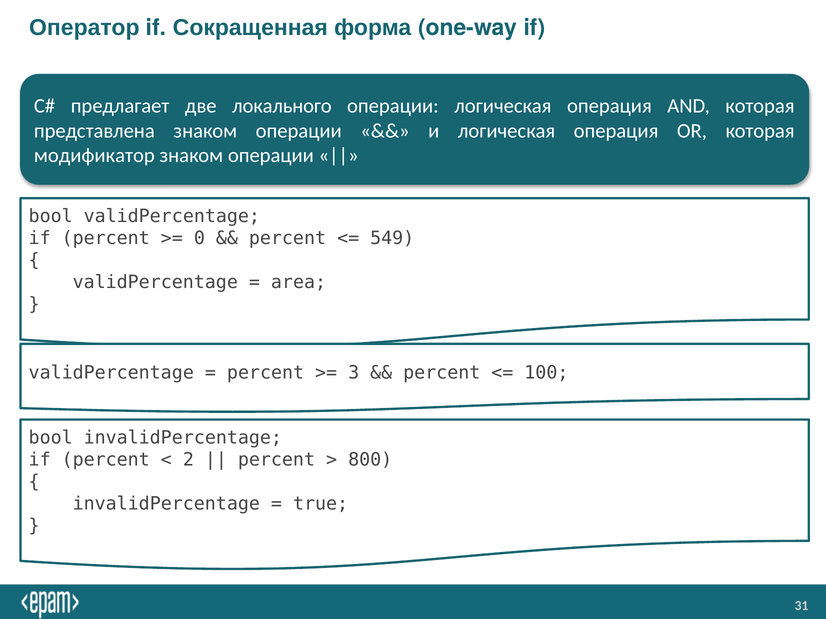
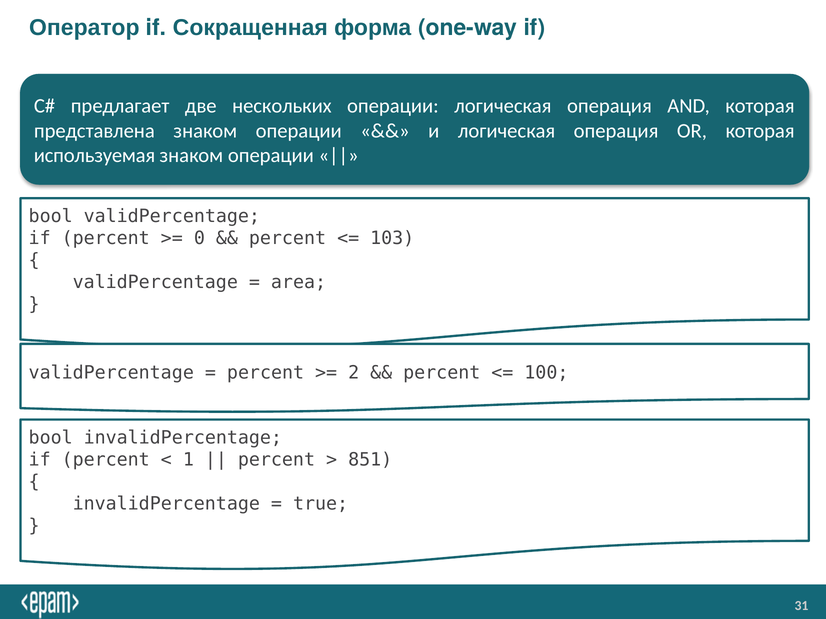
локального: локального -> нескольких
модификатор: модификатор -> используемая
549: 549 -> 103
3: 3 -> 2
2: 2 -> 1
800: 800 -> 851
